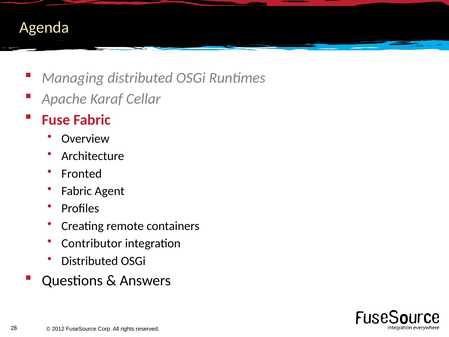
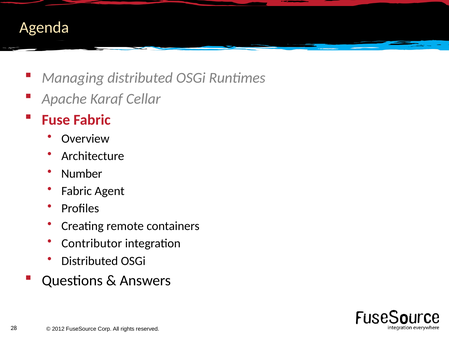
Fronted: Fronted -> Number
